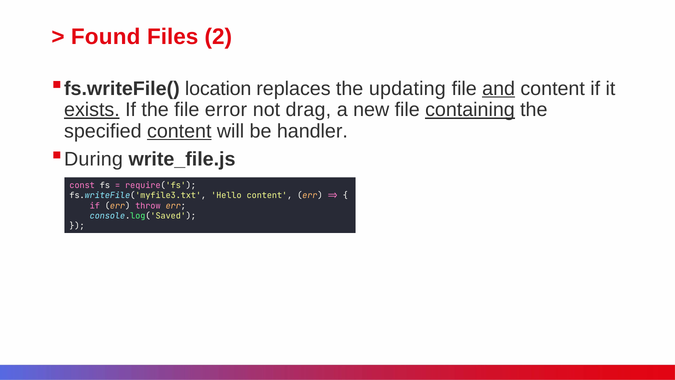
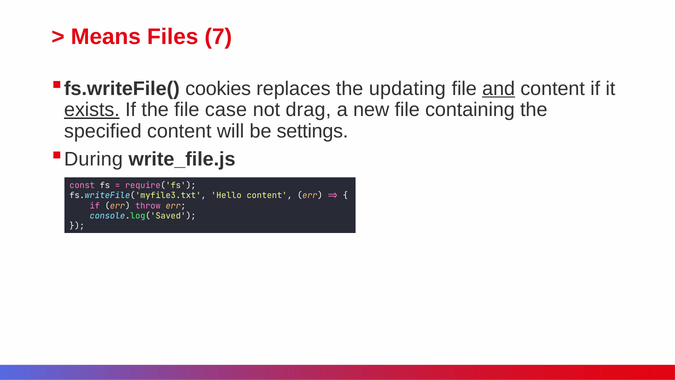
Found: Found -> Means
2: 2 -> 7
location: location -> cookies
error: error -> case
containing underline: present -> none
content at (179, 131) underline: present -> none
handler: handler -> settings
